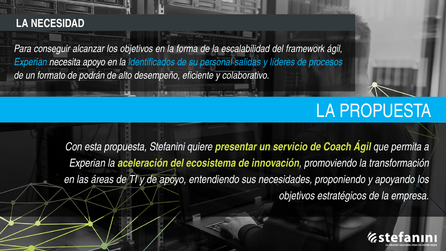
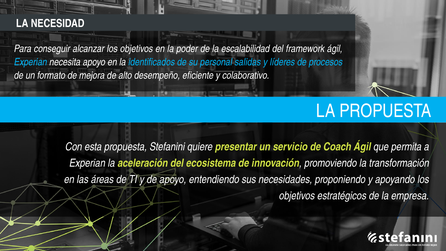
forma: forma -> poder
podrán: podrán -> mejora
